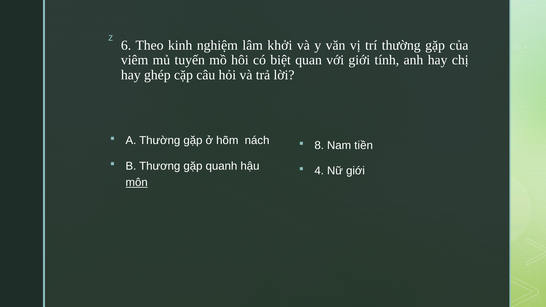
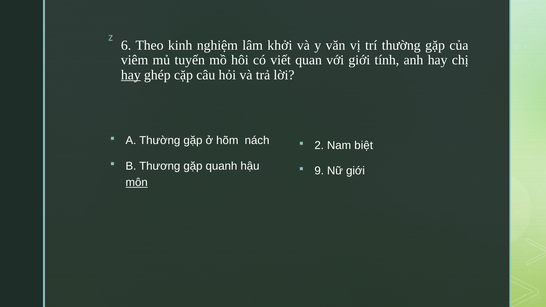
biệt: biệt -> viết
hay at (131, 75) underline: none -> present
8: 8 -> 2
tiền: tiền -> biệt
4: 4 -> 9
